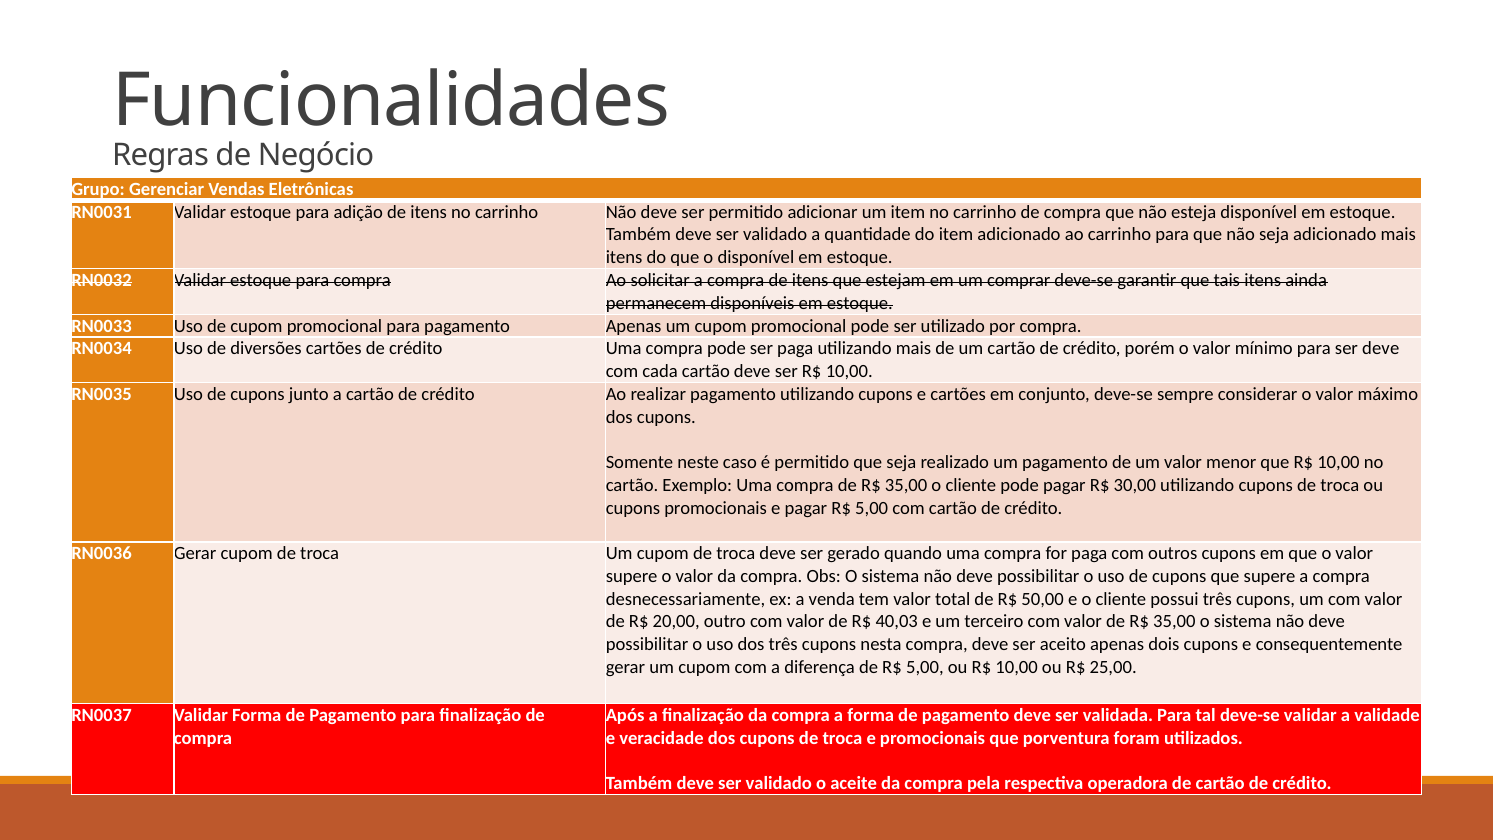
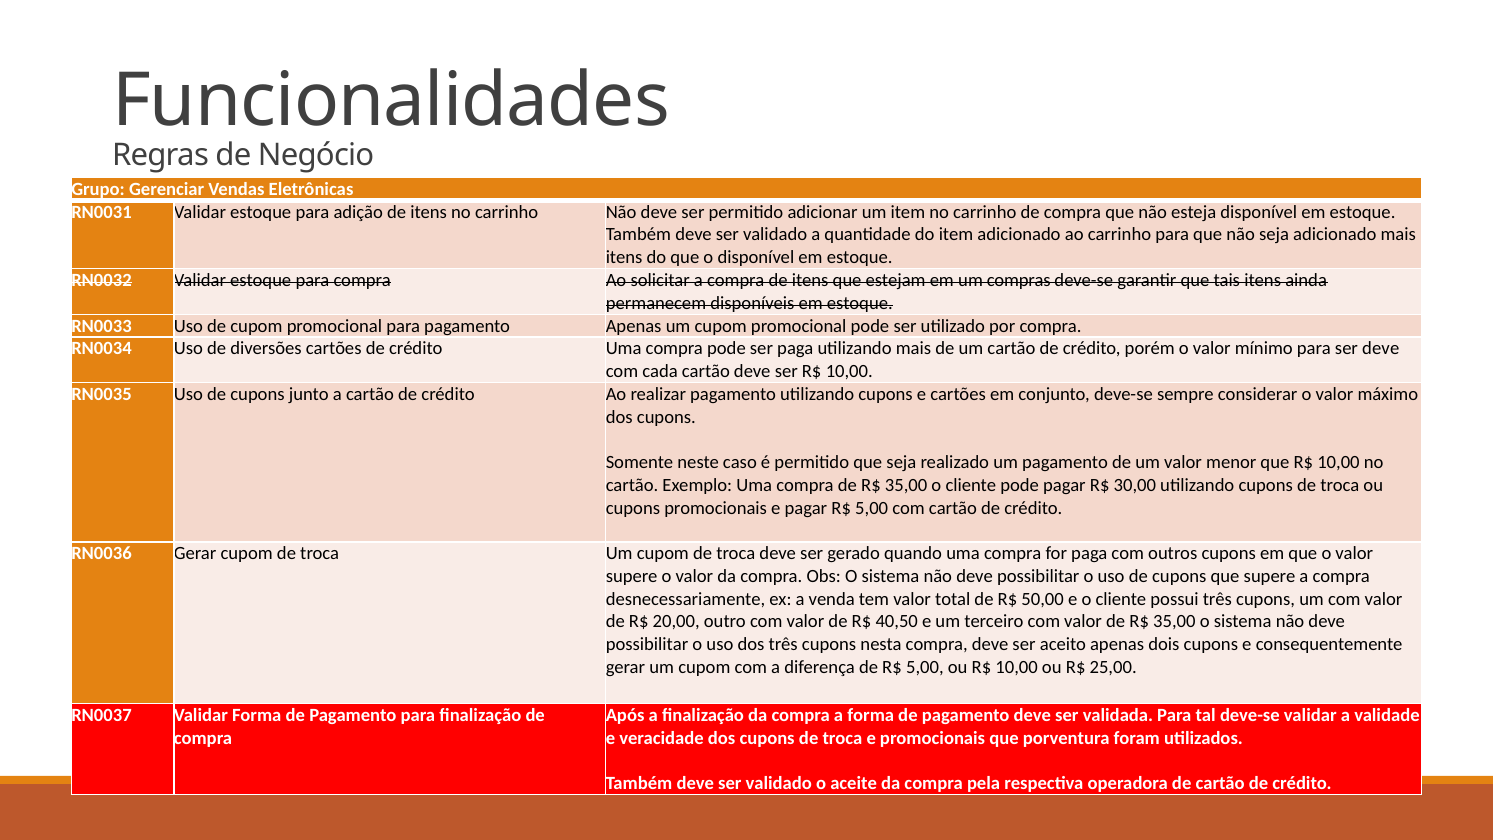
comprar: comprar -> compras
40,03: 40,03 -> 40,50
